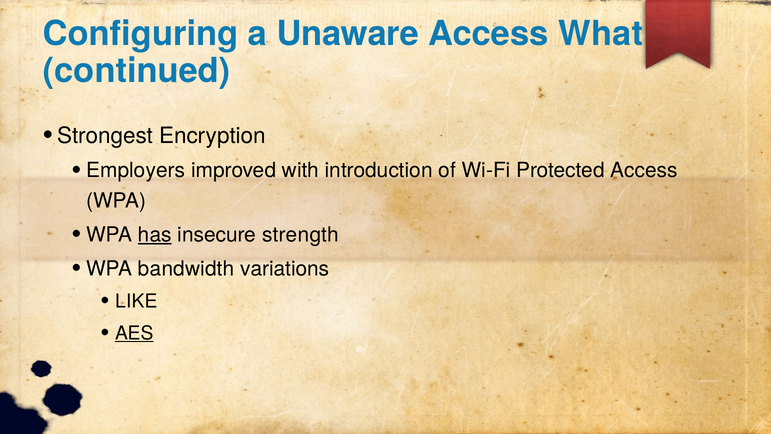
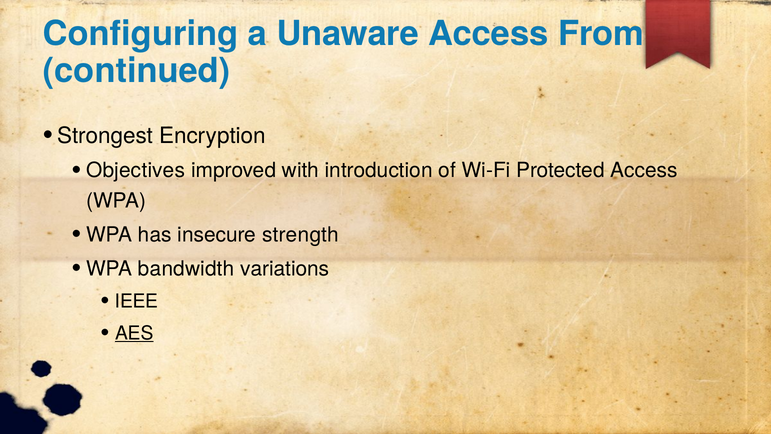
What: What -> From
Employers: Employers -> Objectives
has underline: present -> none
LIKE: LIKE -> IEEE
